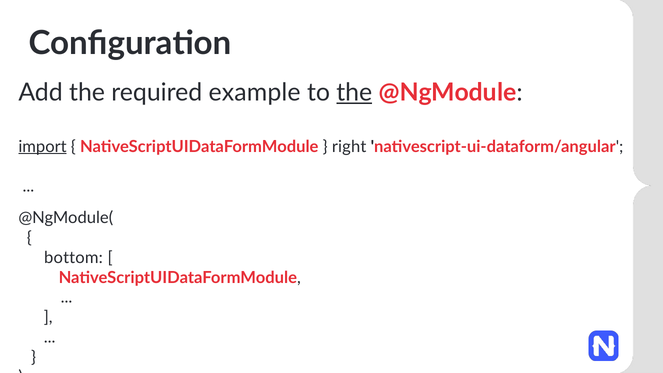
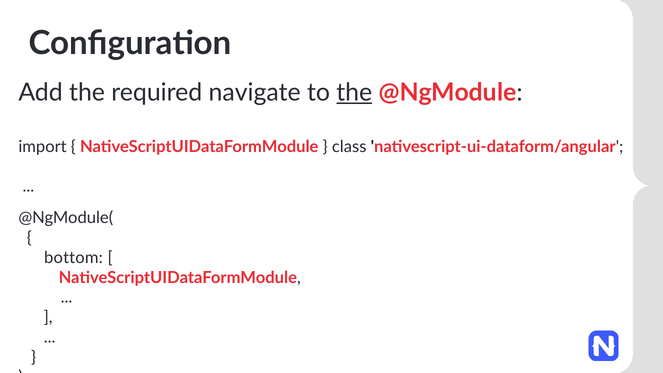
example: example -> navigate
import underline: present -> none
right: right -> class
